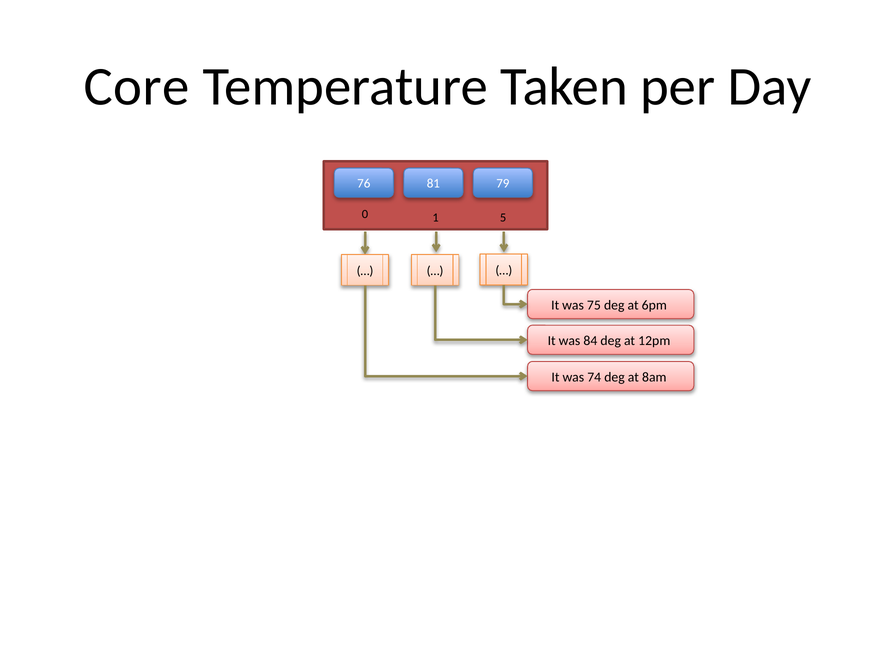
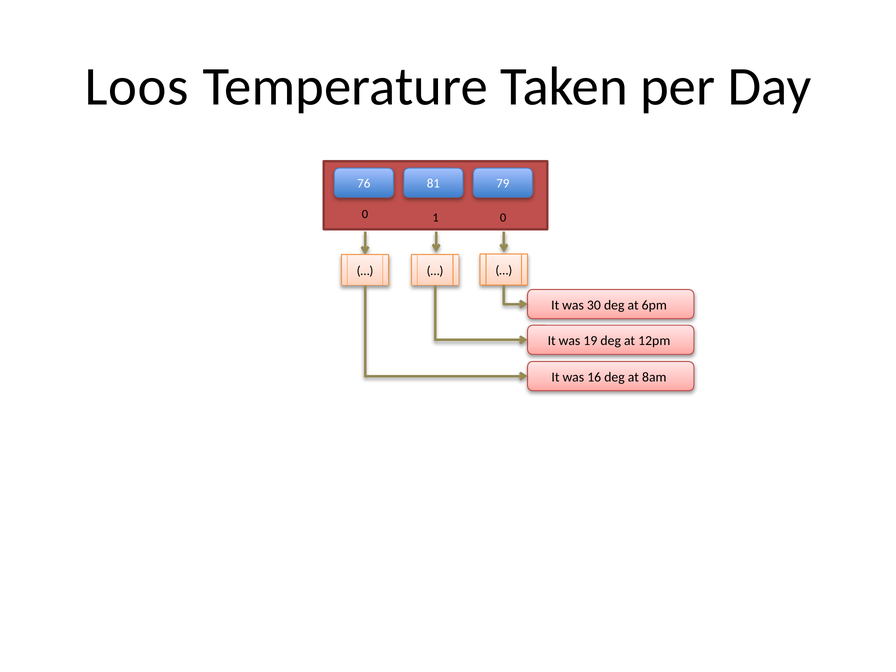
Core: Core -> Loos
1 5: 5 -> 0
75: 75 -> 30
84: 84 -> 19
74: 74 -> 16
